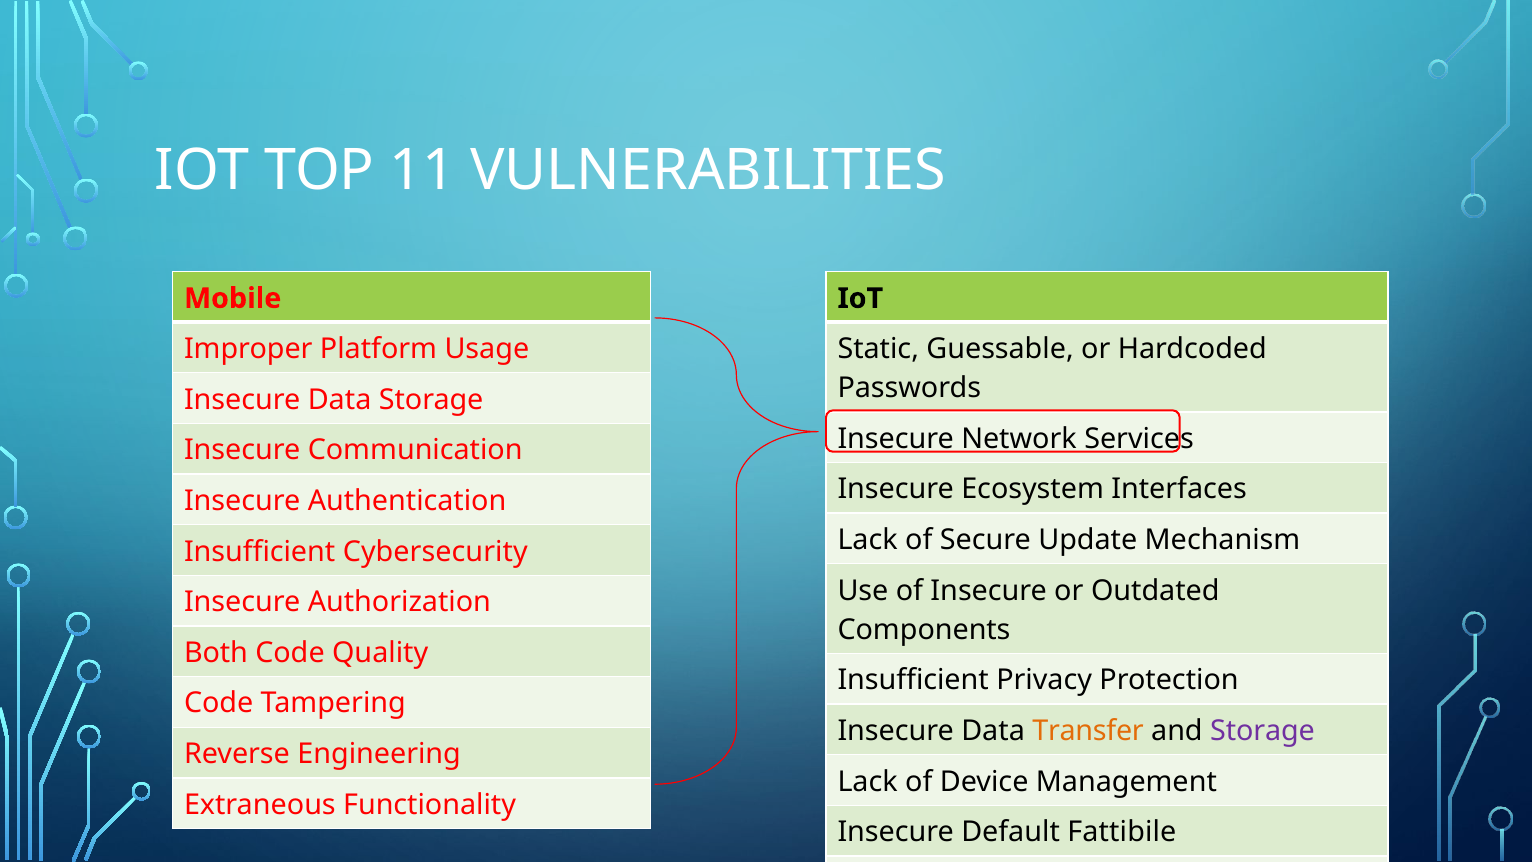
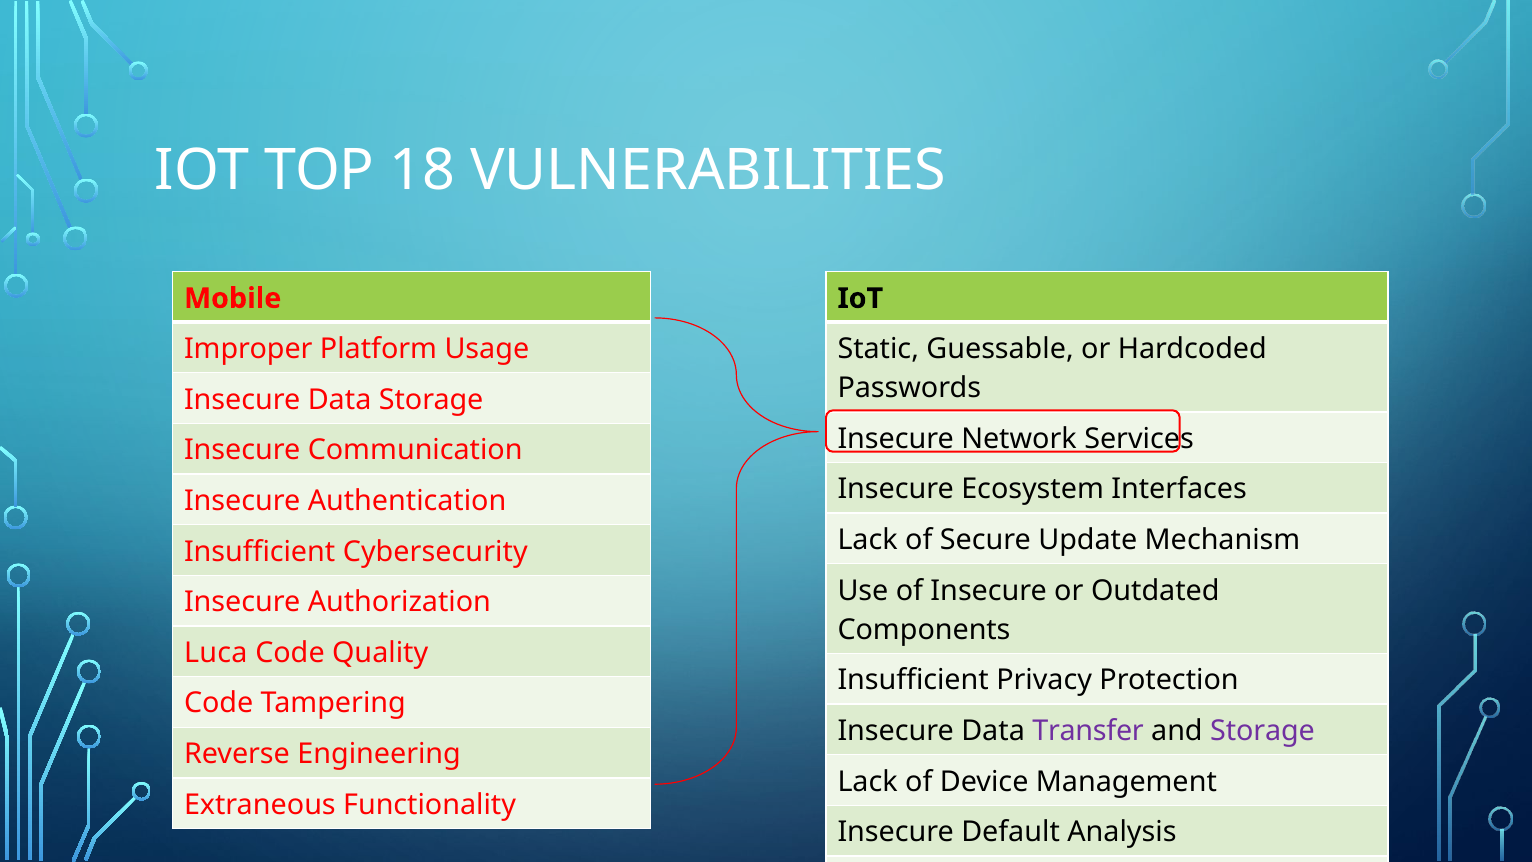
11: 11 -> 18
Both: Both -> Luca
Transfer colour: orange -> purple
Fattibile: Fattibile -> Analysis
